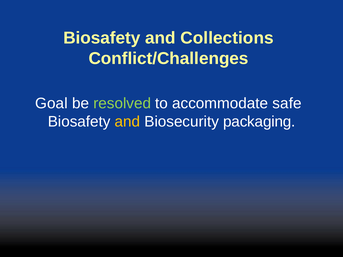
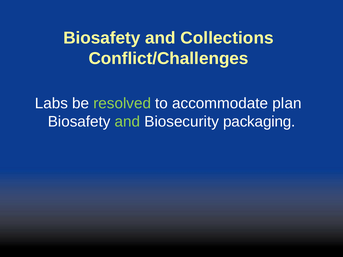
Goal: Goal -> Labs
safe: safe -> plan
and at (127, 122) colour: yellow -> light green
